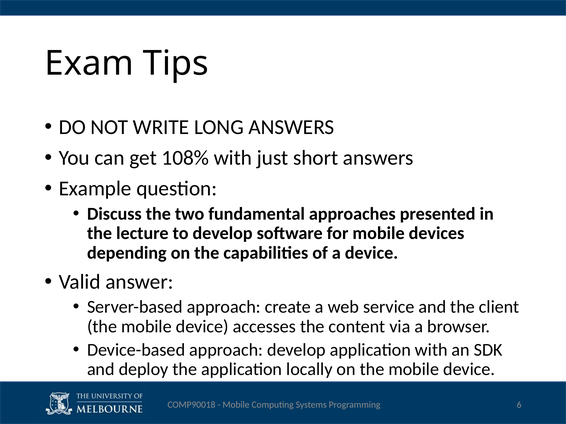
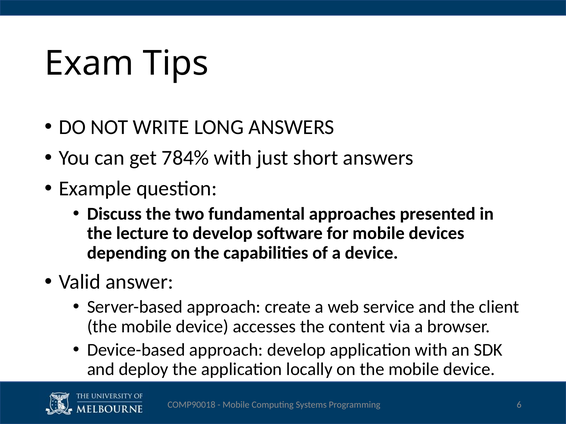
108%: 108% -> 784%
